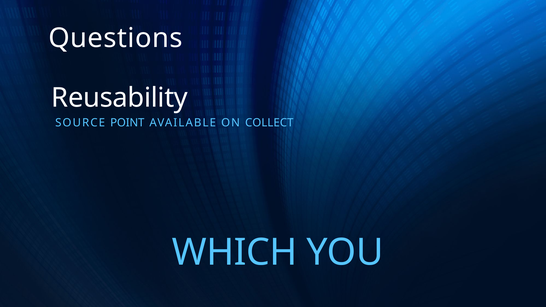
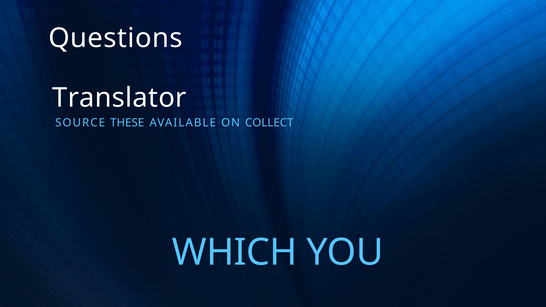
Reusability: Reusability -> Translator
POINT: POINT -> THESE
